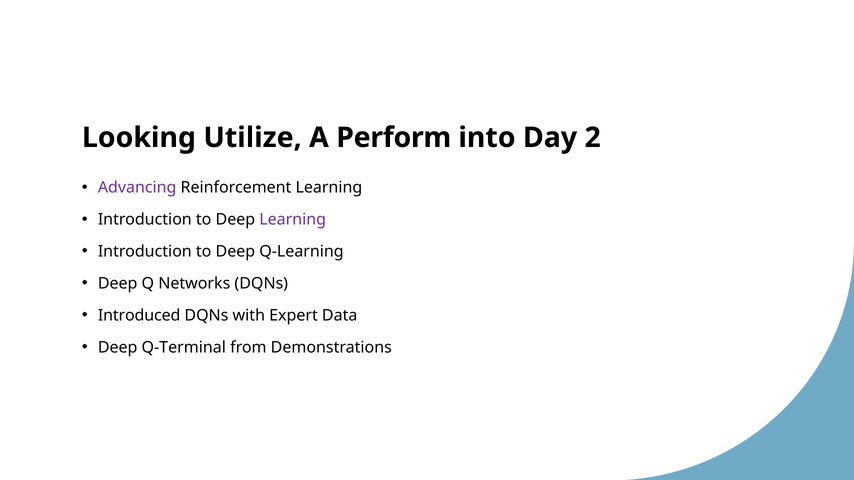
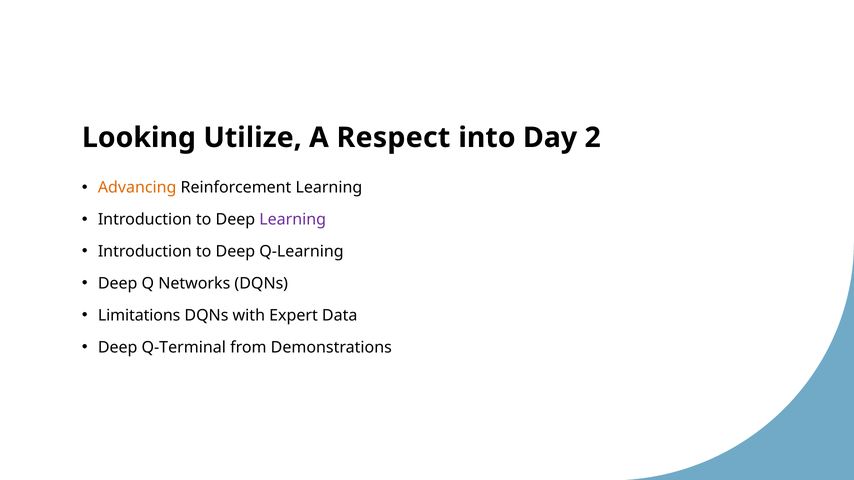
Perform: Perform -> Respect
Advancing colour: purple -> orange
Introduced: Introduced -> Limitations
